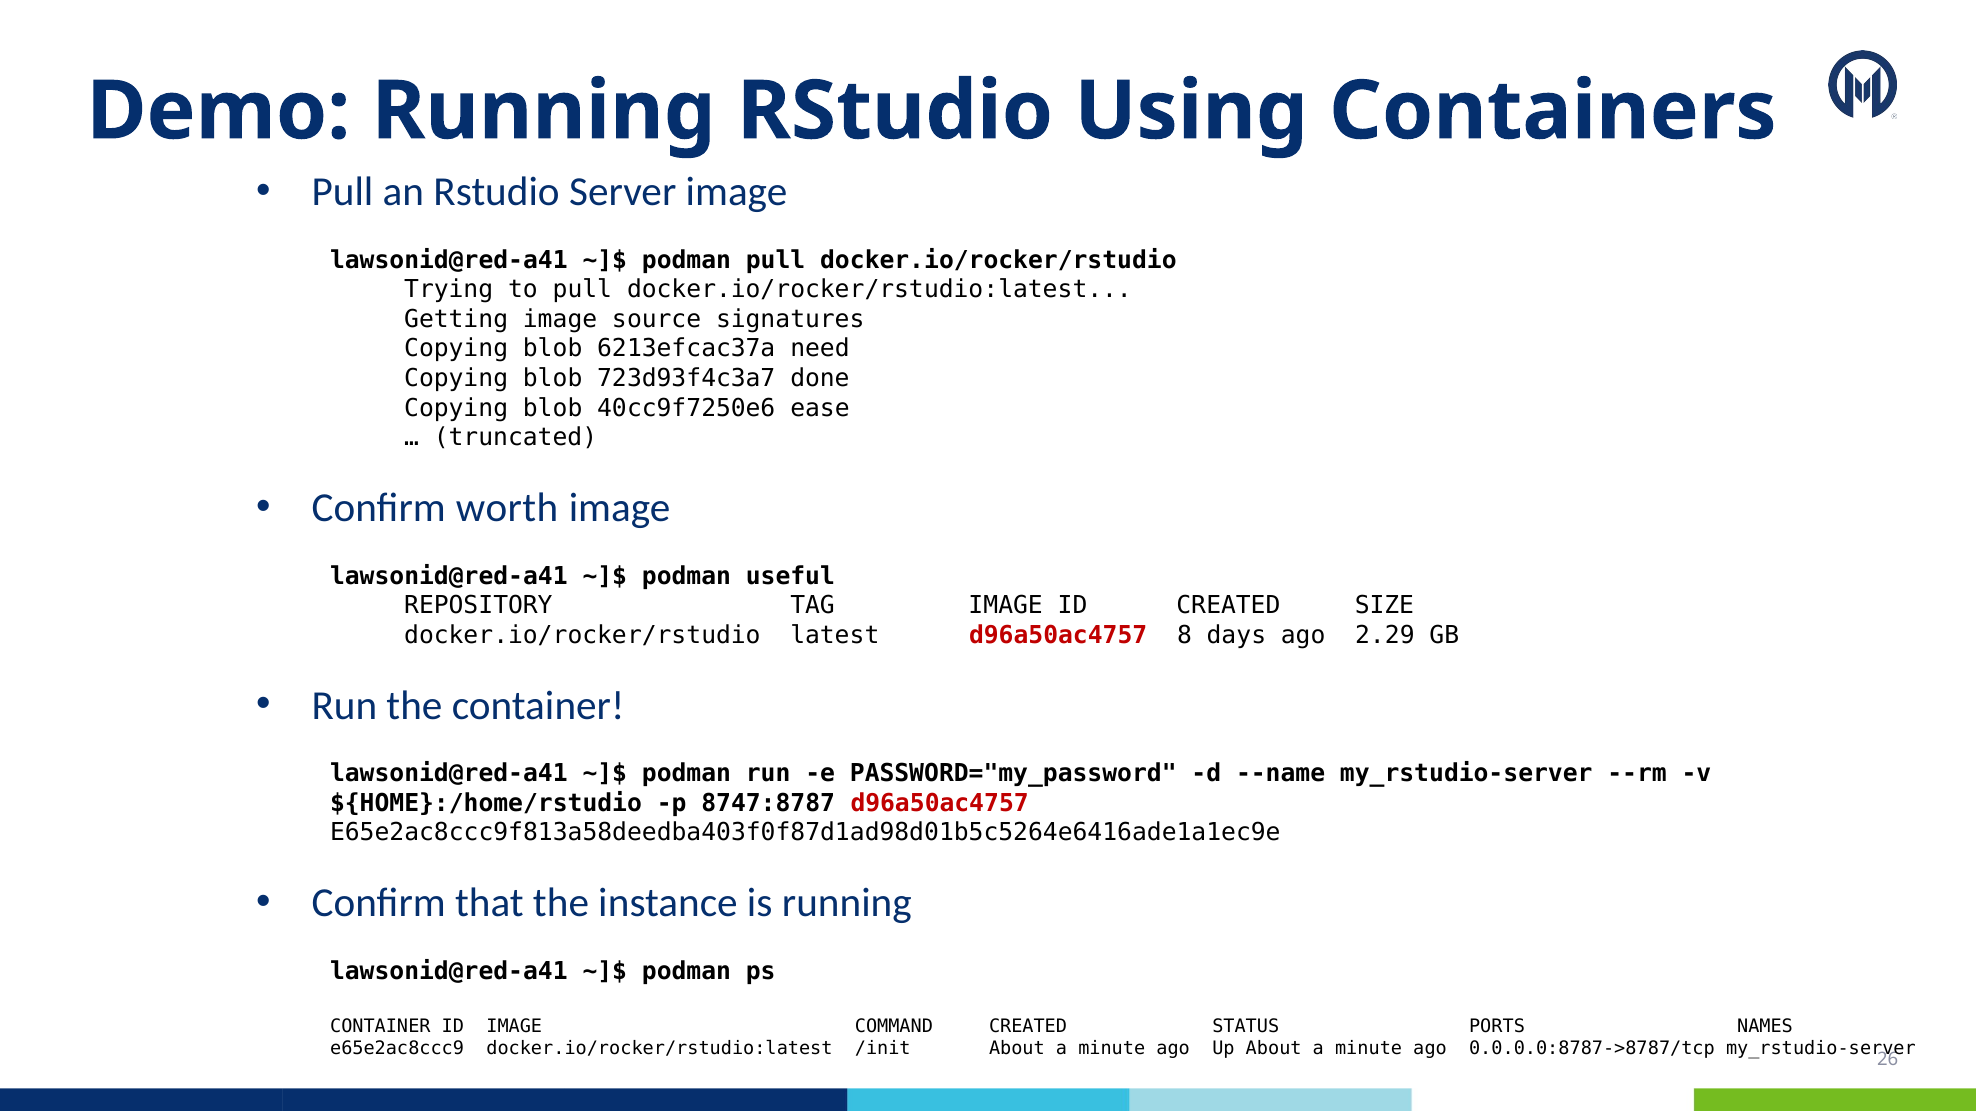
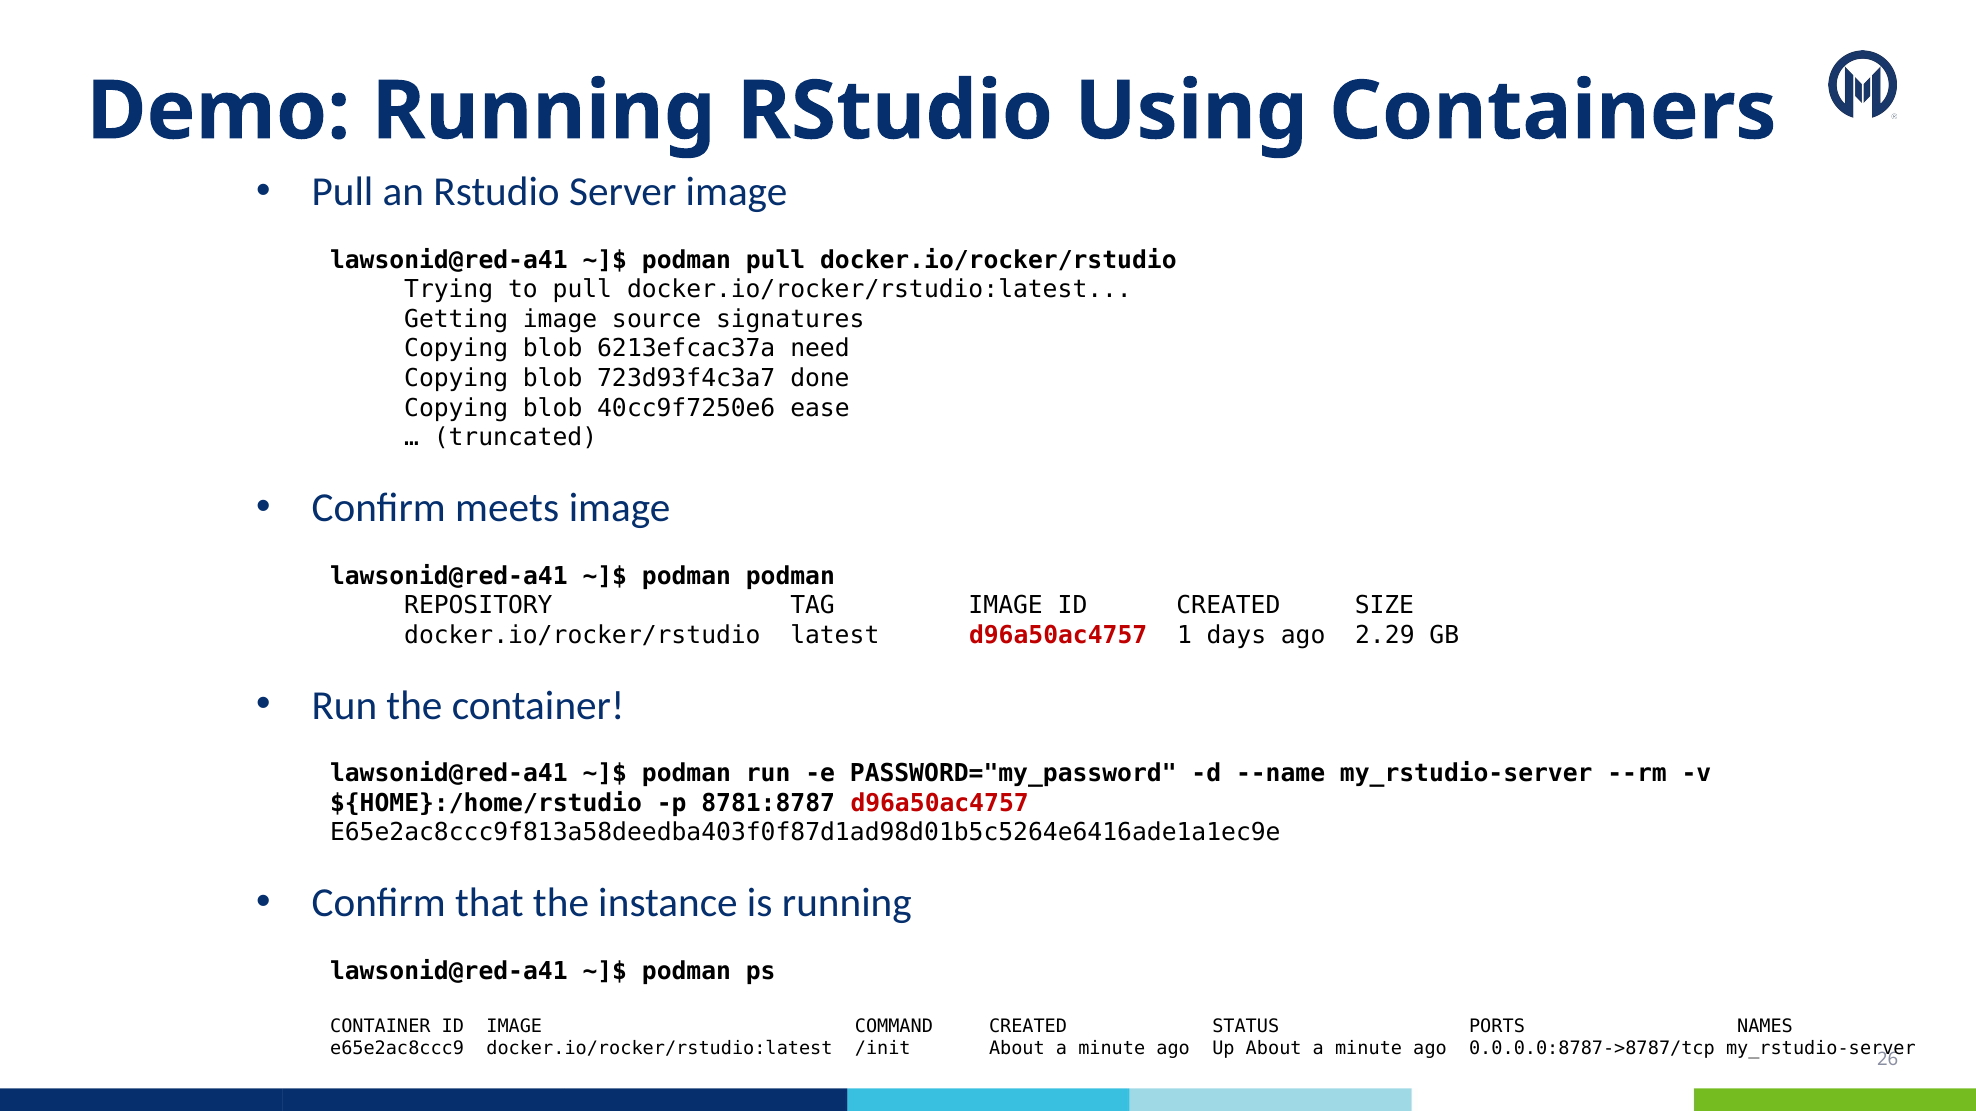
worth: worth -> meets
podman useful: useful -> podman
8: 8 -> 1
8747:8787: 8747:8787 -> 8781:8787
